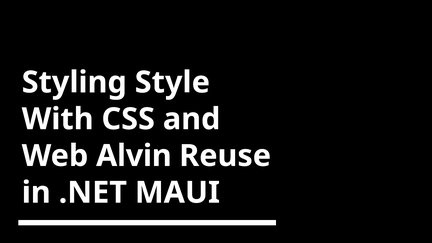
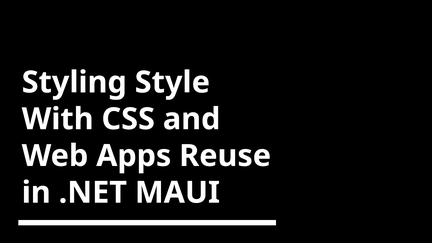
Alvin: Alvin -> Apps
